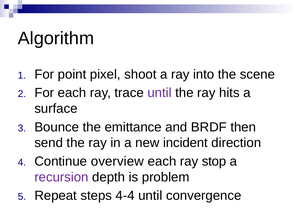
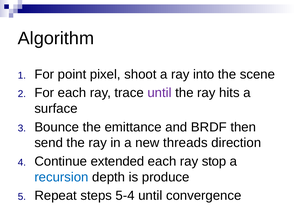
incident: incident -> threads
overview: overview -> extended
recursion colour: purple -> blue
problem: problem -> produce
4-4: 4-4 -> 5-4
